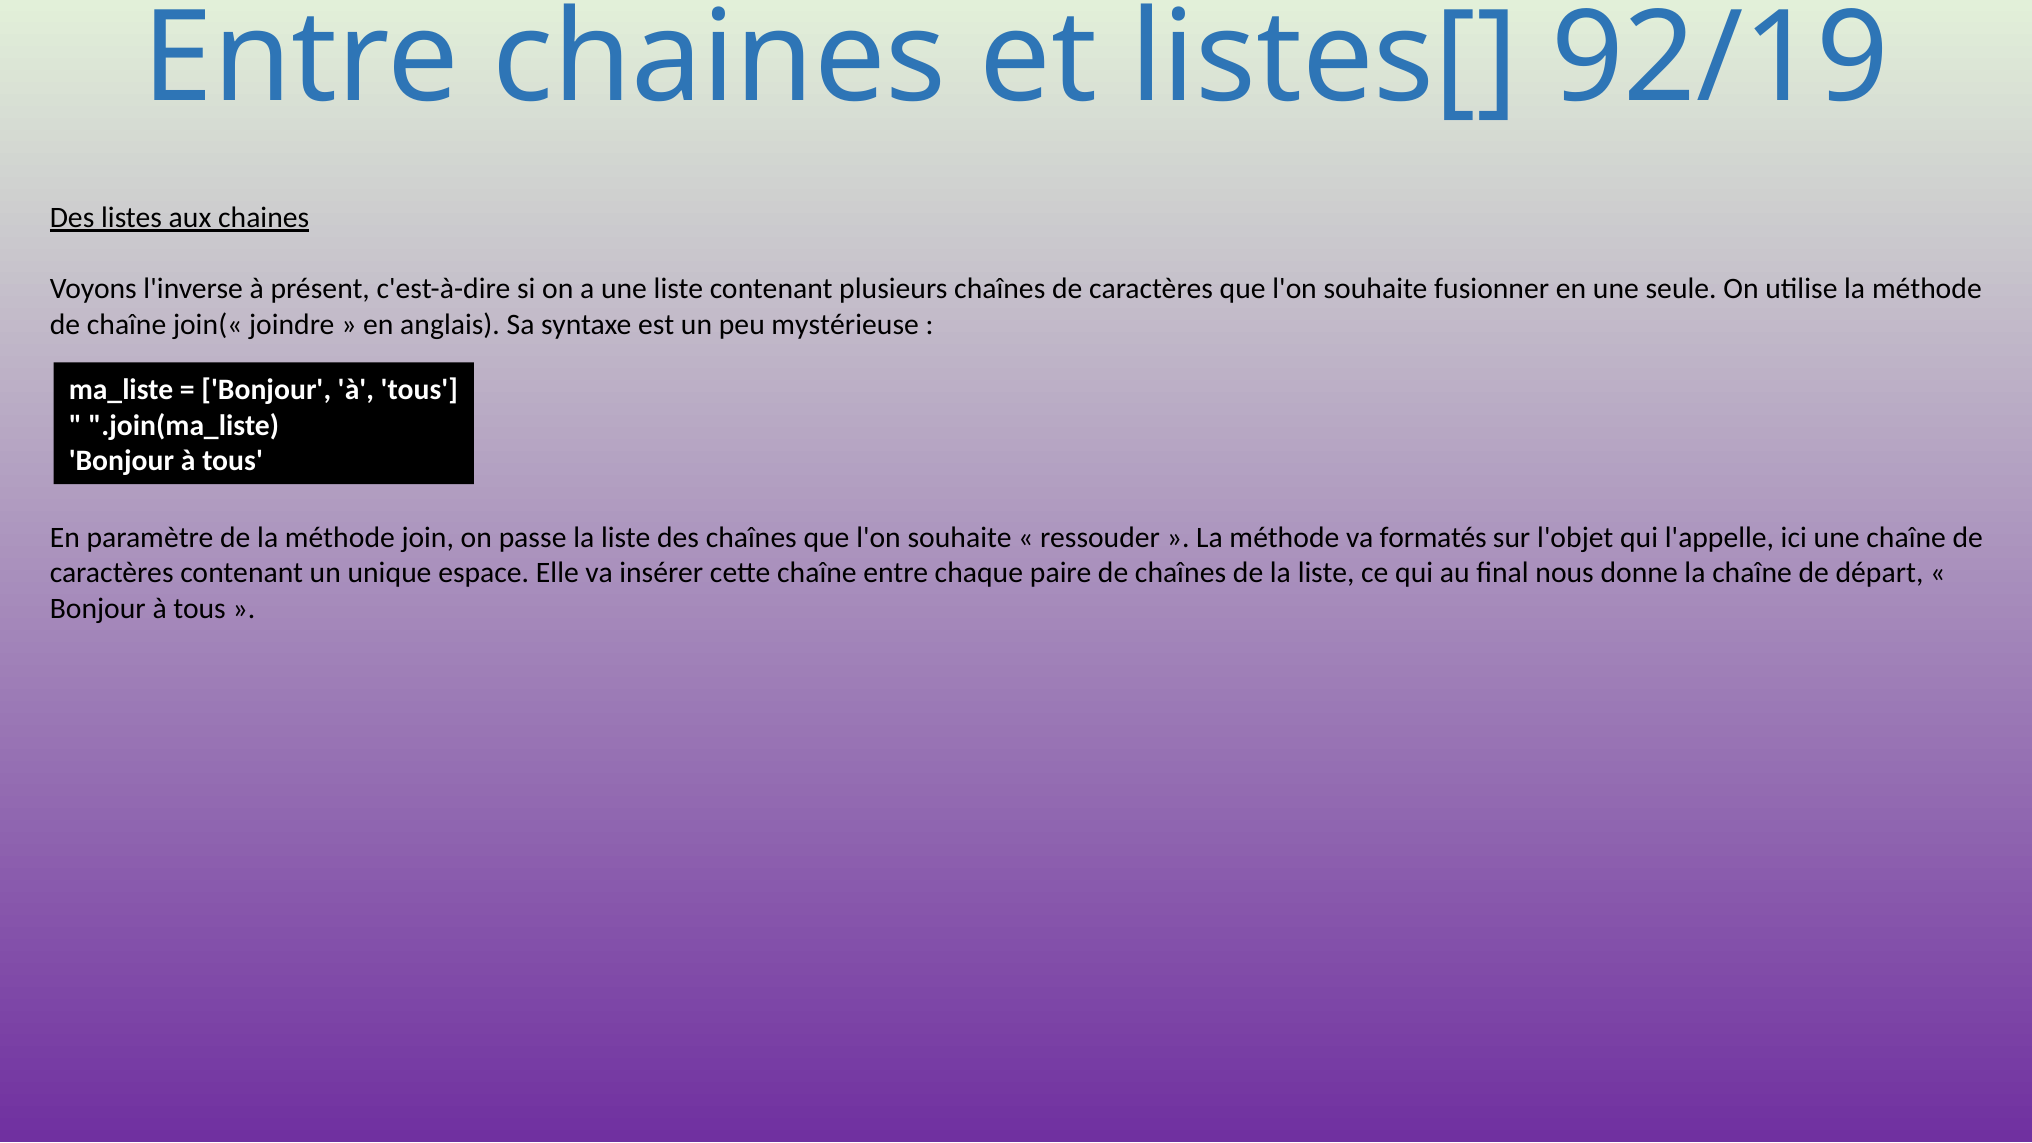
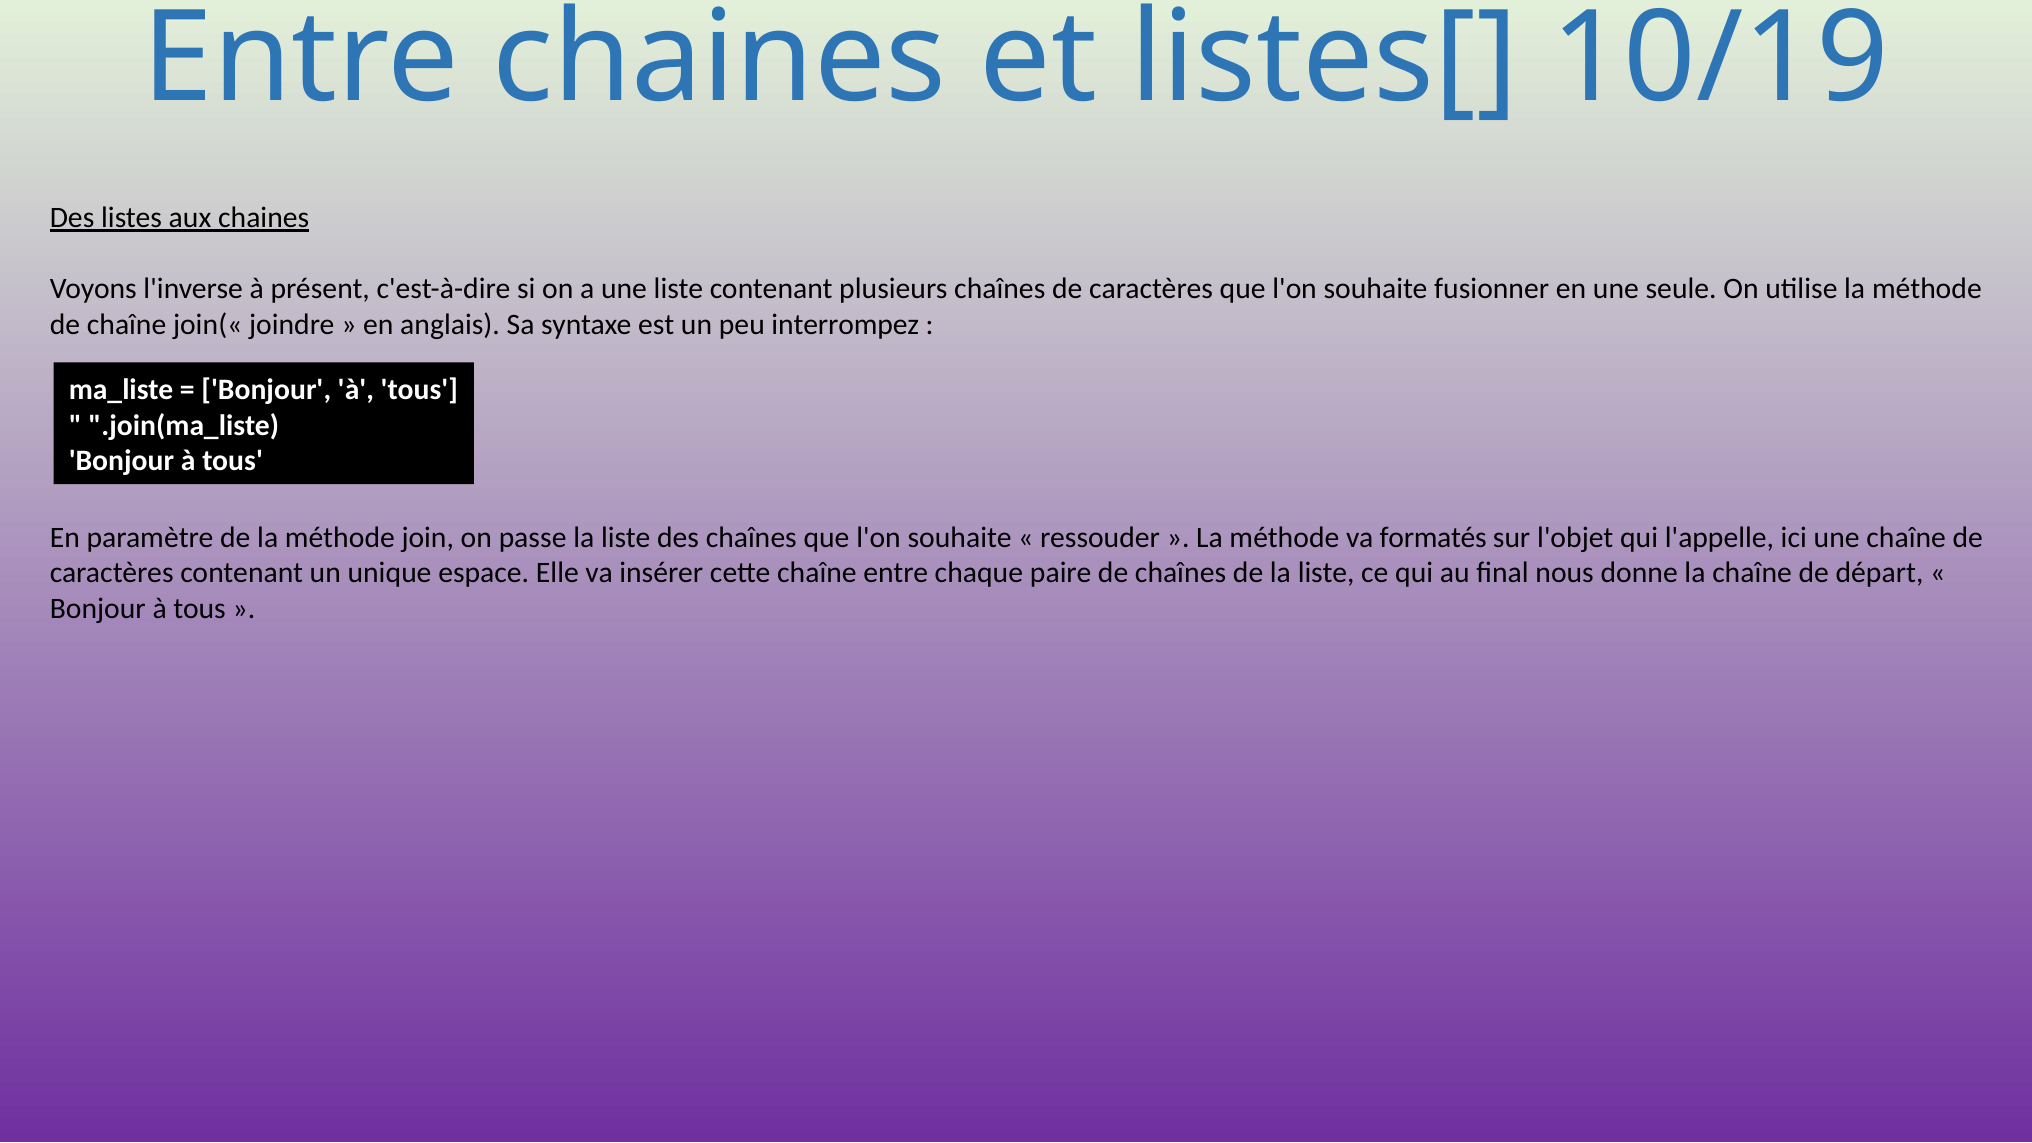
92/19: 92/19 -> 10/19
mystérieuse: mystérieuse -> interrompez
